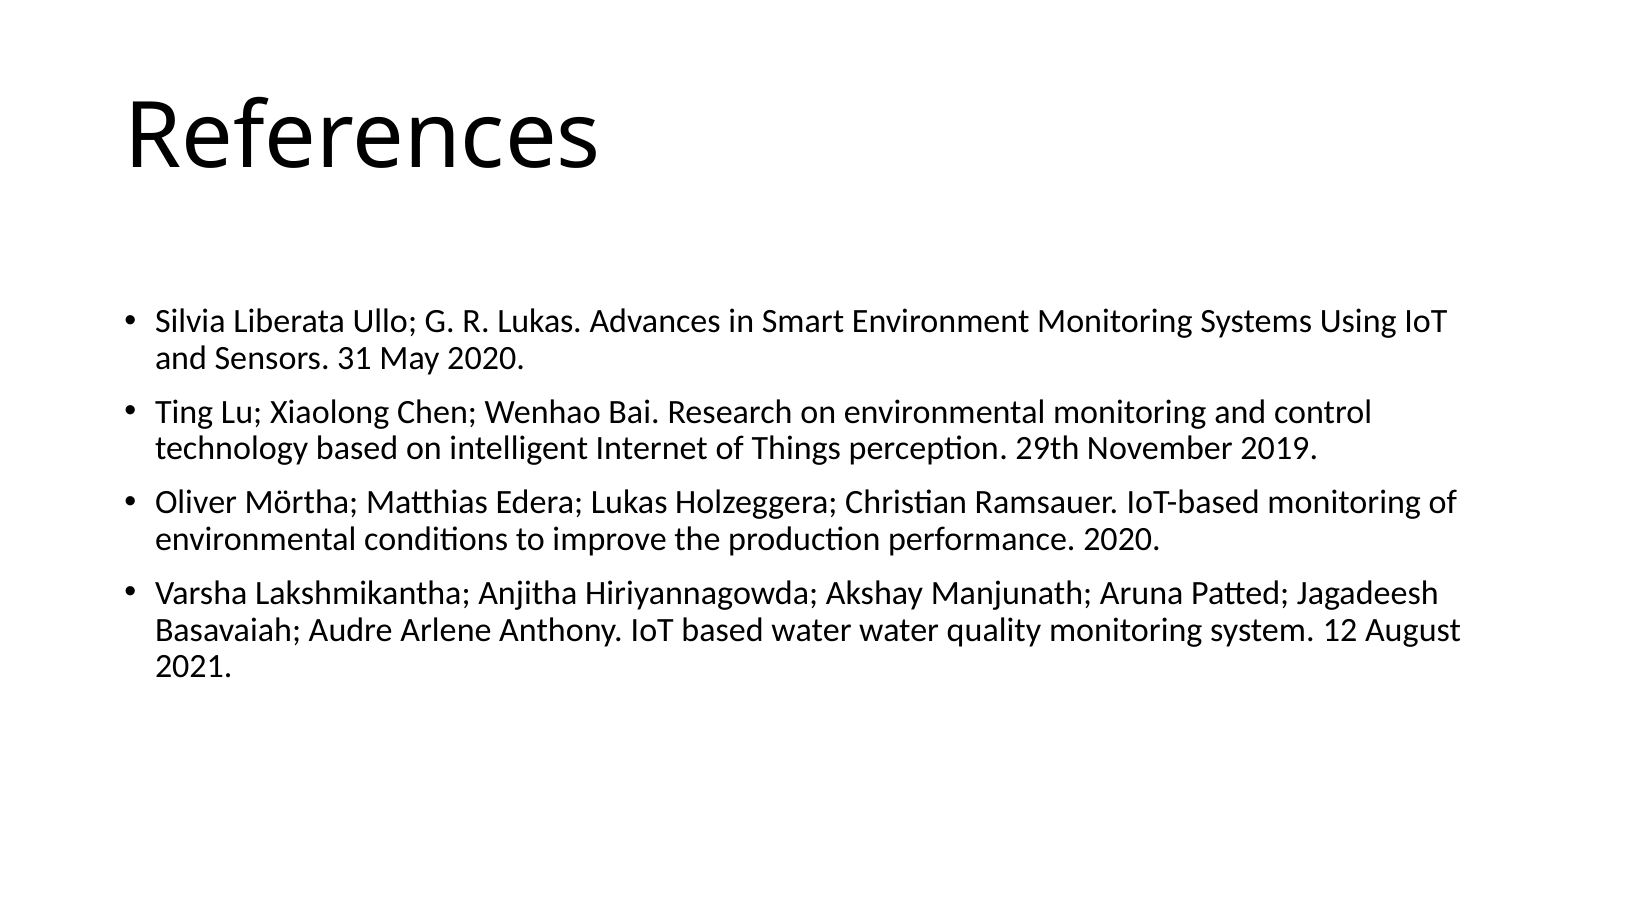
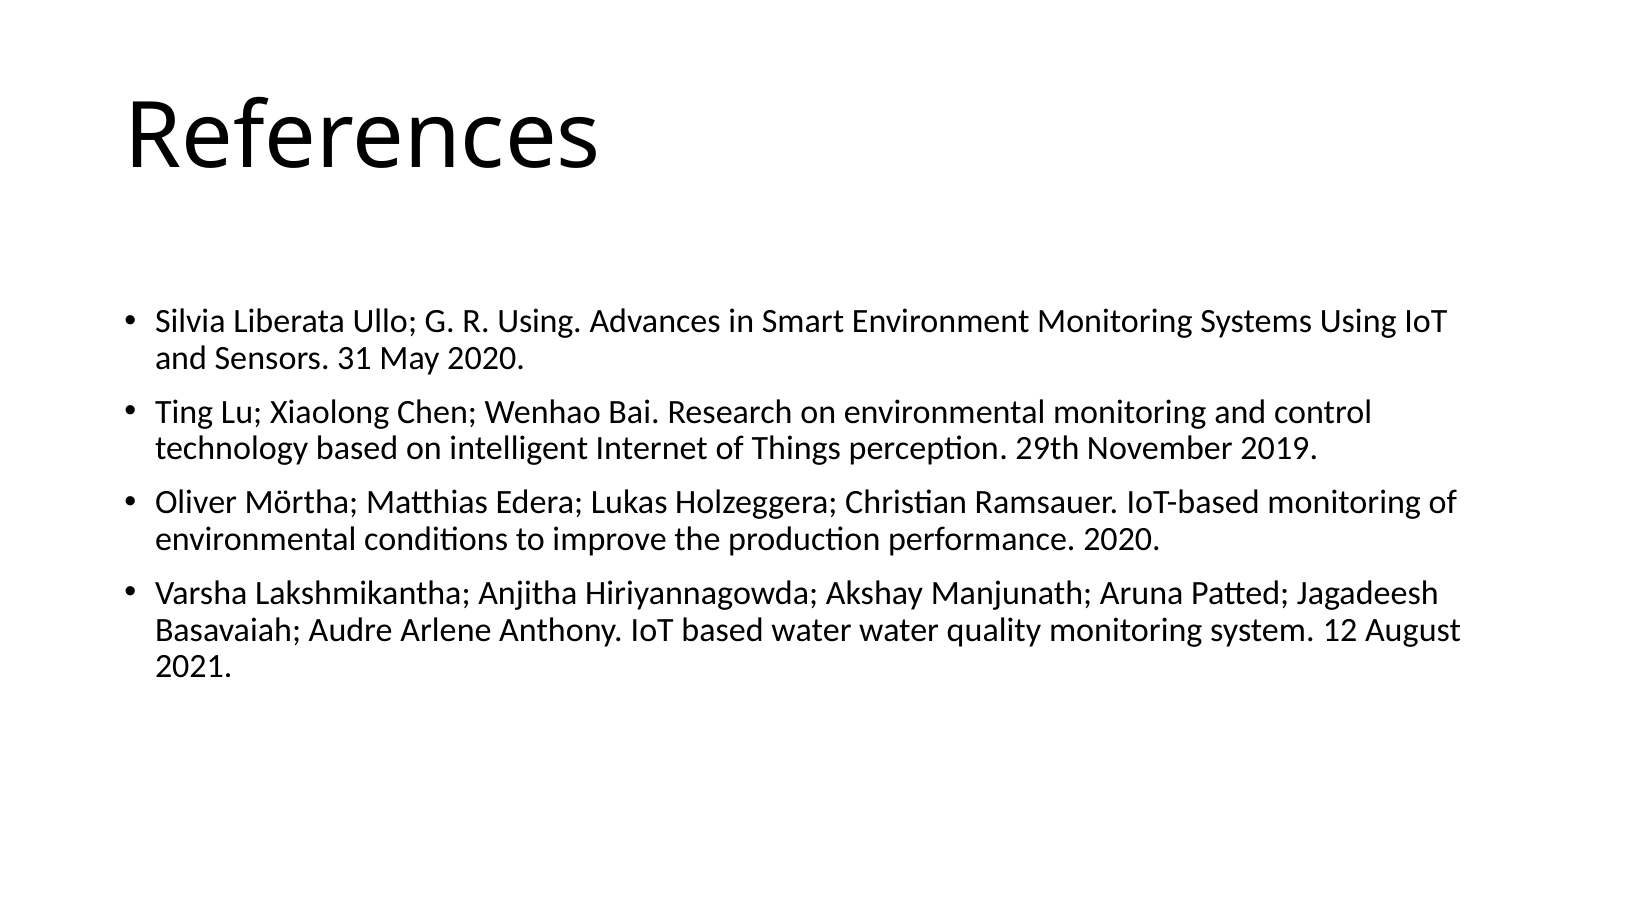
R Lukas: Lukas -> Using
